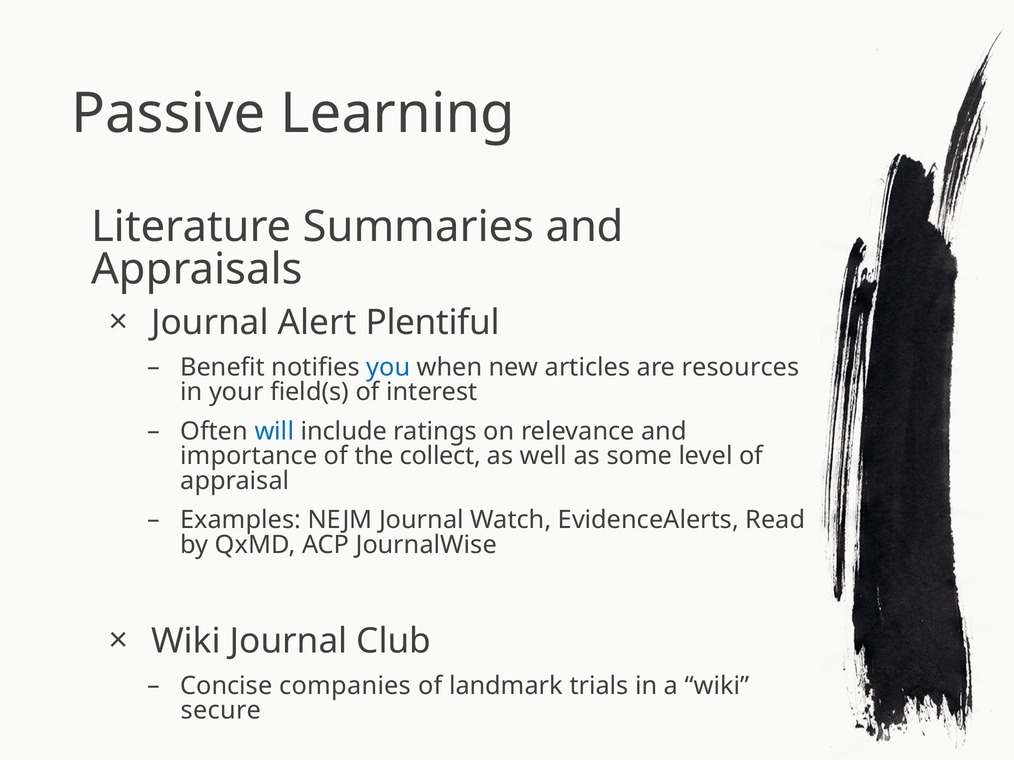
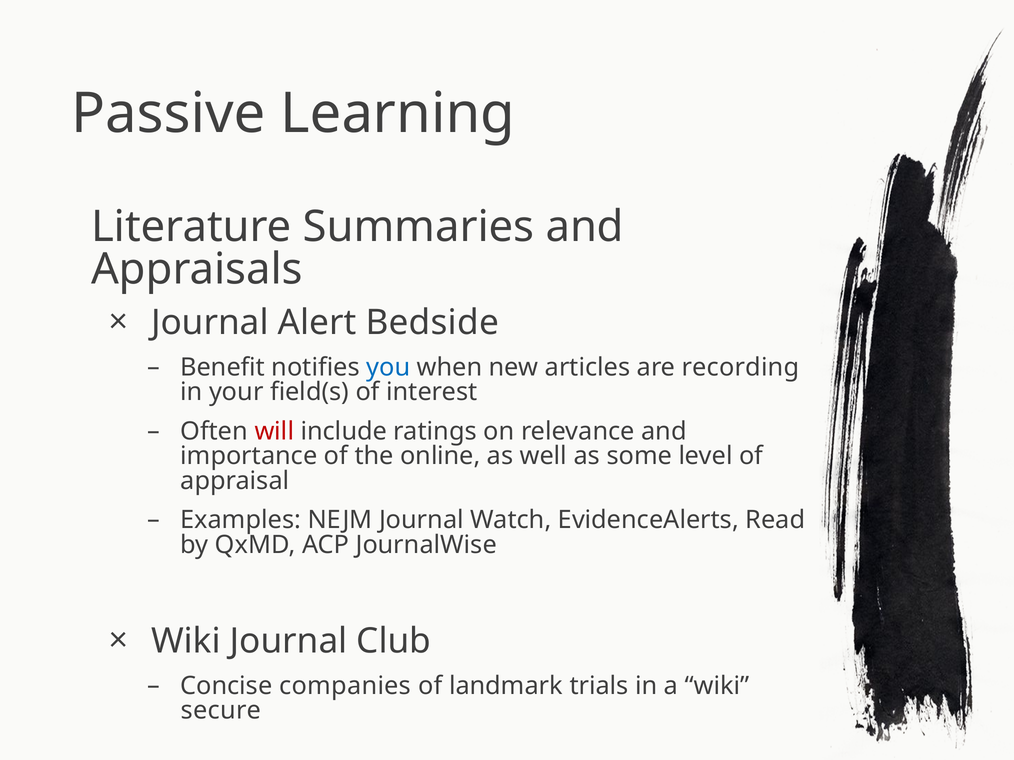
Plentiful: Plentiful -> Bedside
resources: resources -> recording
will colour: blue -> red
collect: collect -> online
